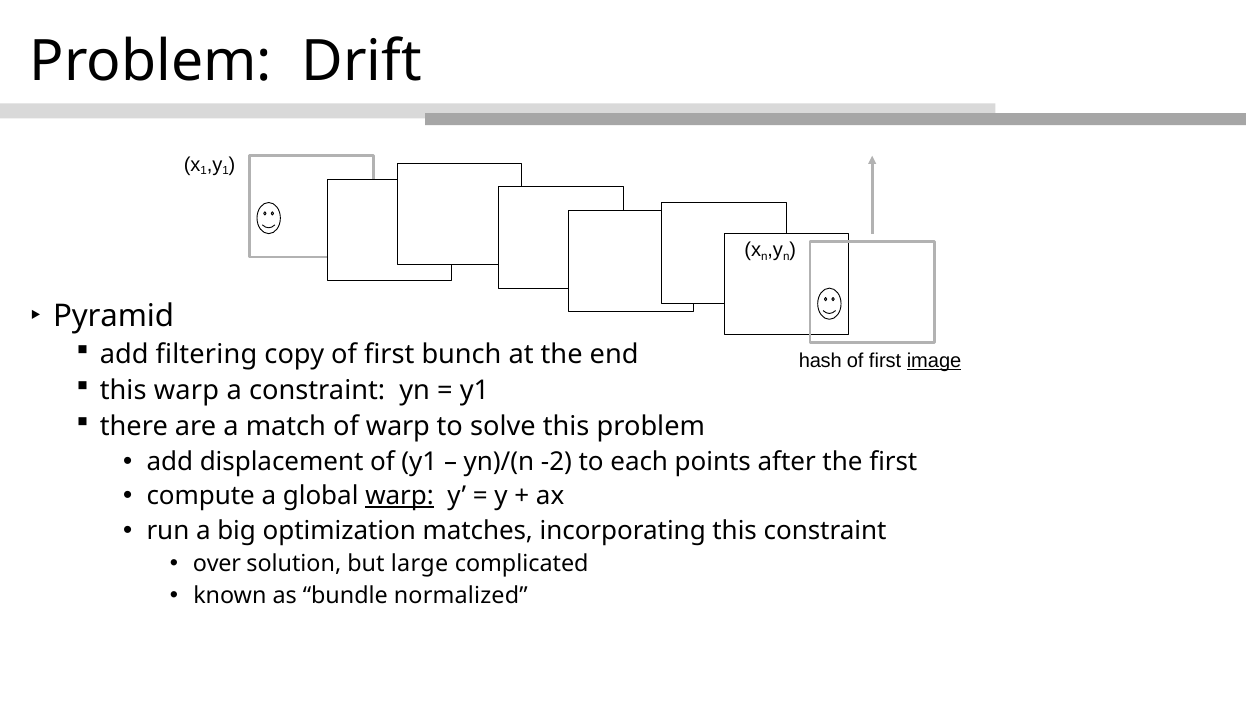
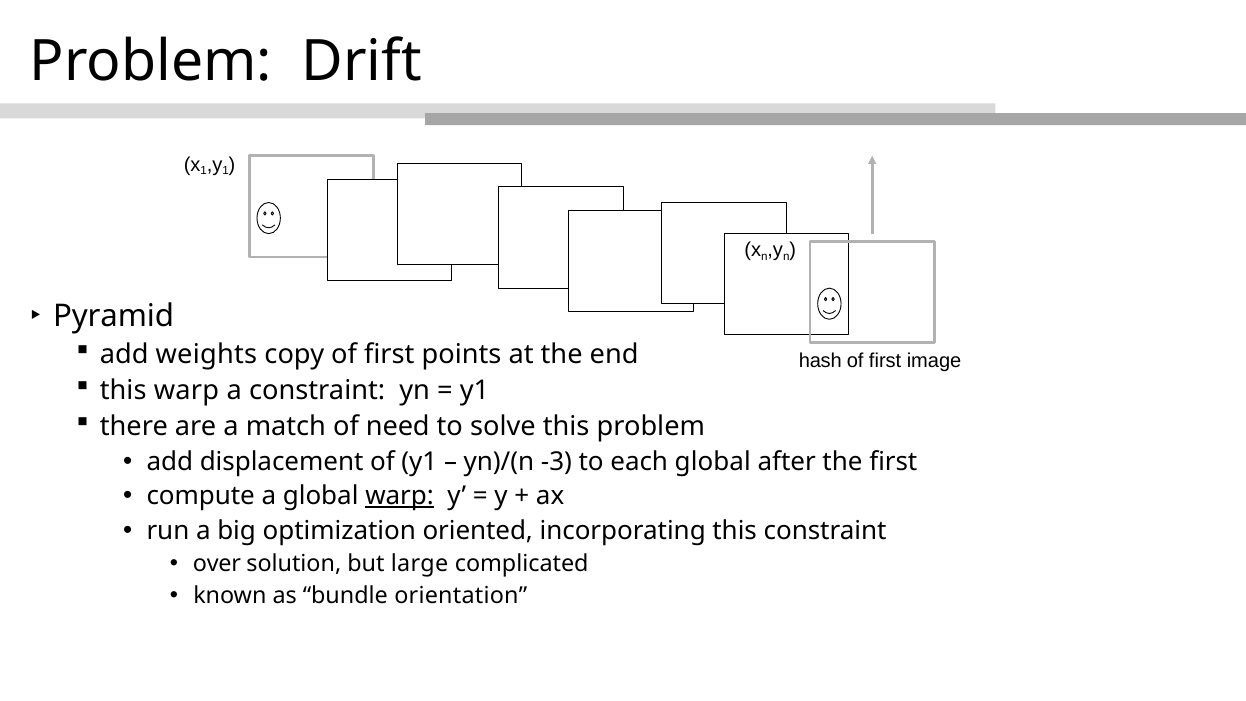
filtering: filtering -> weights
bunch: bunch -> points
image underline: present -> none
of warp: warp -> need
-2: -2 -> -3
each points: points -> global
matches: matches -> oriented
normalized: normalized -> orientation
